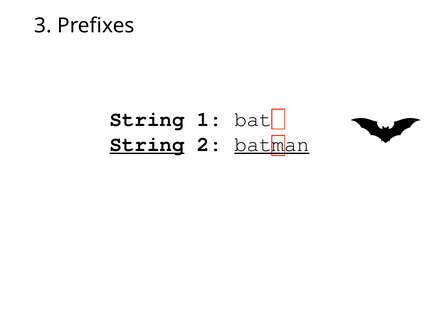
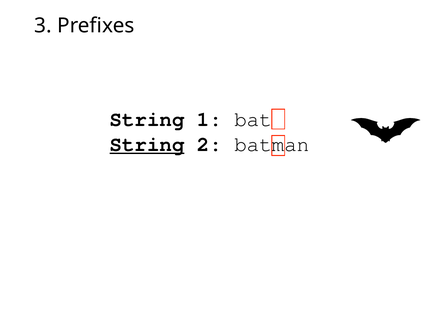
batman underline: present -> none
